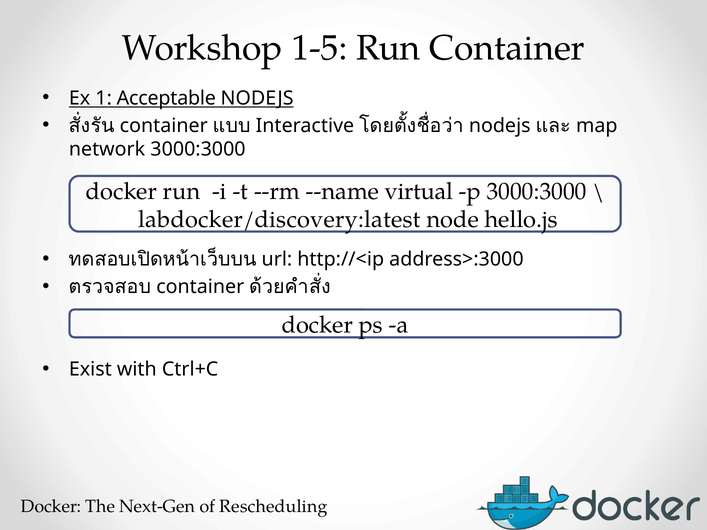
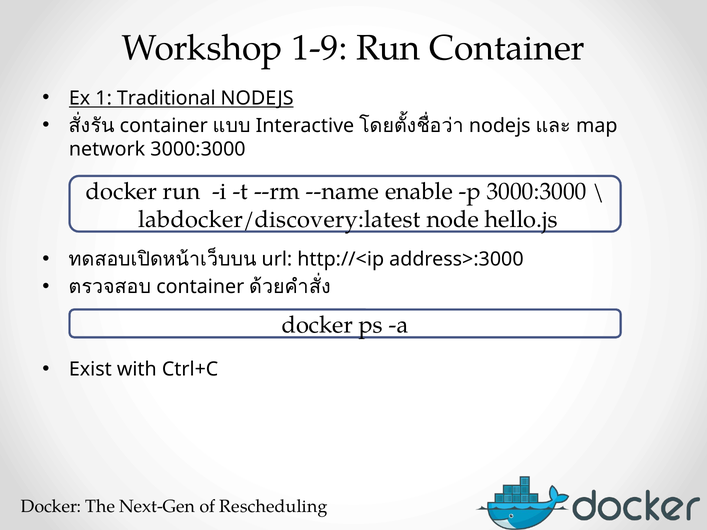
1-5: 1-5 -> 1-9
Acceptable: Acceptable -> Traditional
virtual: virtual -> enable
